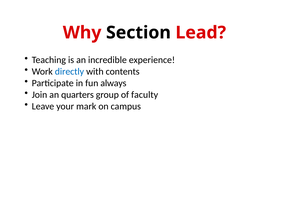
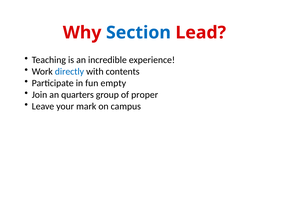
Section colour: black -> blue
always: always -> empty
faculty: faculty -> proper
